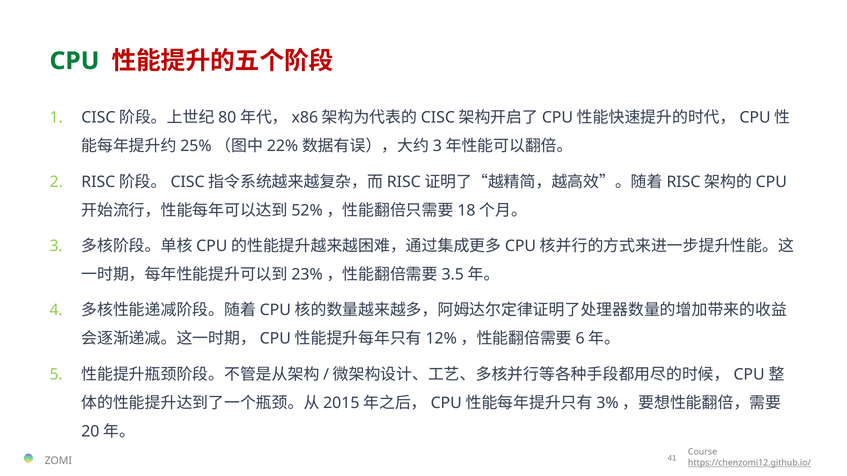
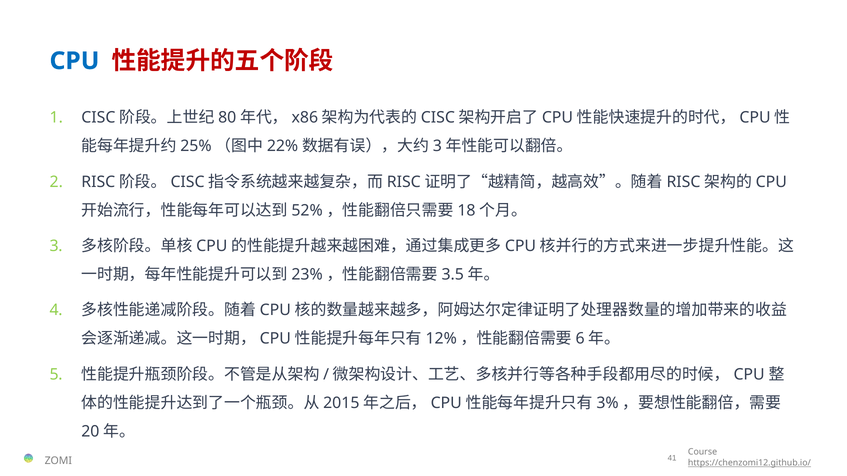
CPU colour: green -> blue
